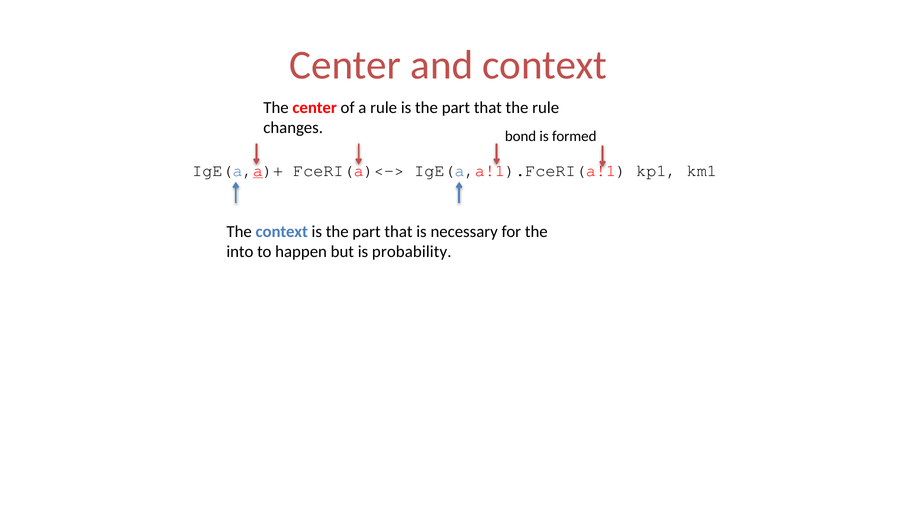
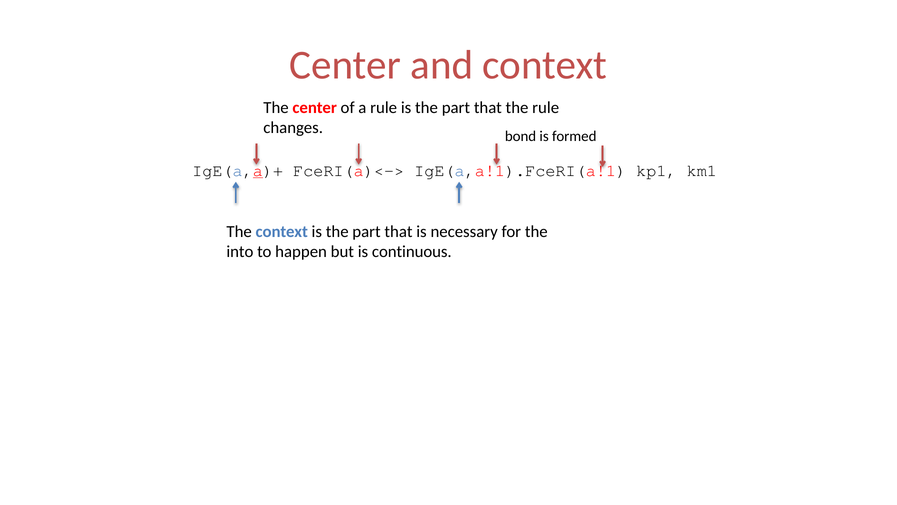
probability: probability -> continuous
